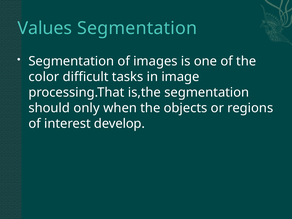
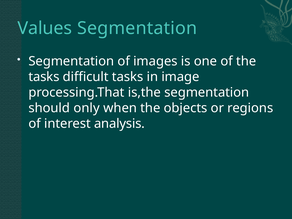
color at (44, 77): color -> tasks
develop: develop -> analysis
